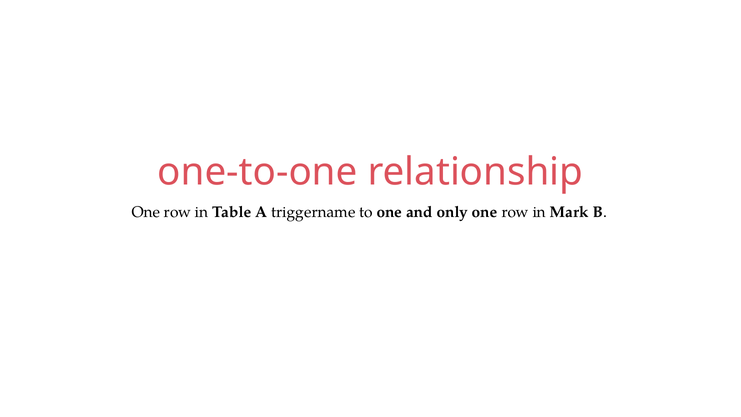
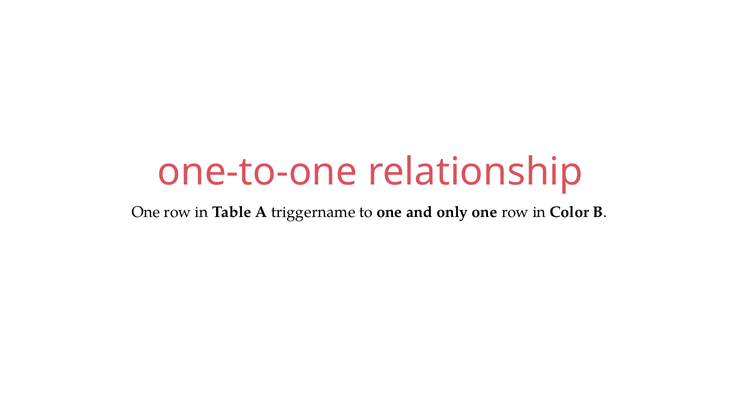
Mark: Mark -> Color
